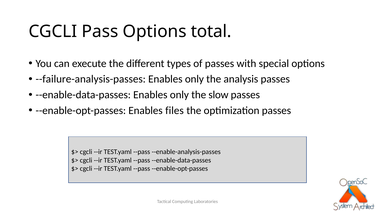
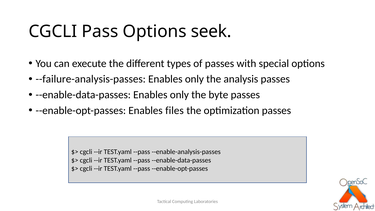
total: total -> seek
slow: slow -> byte
